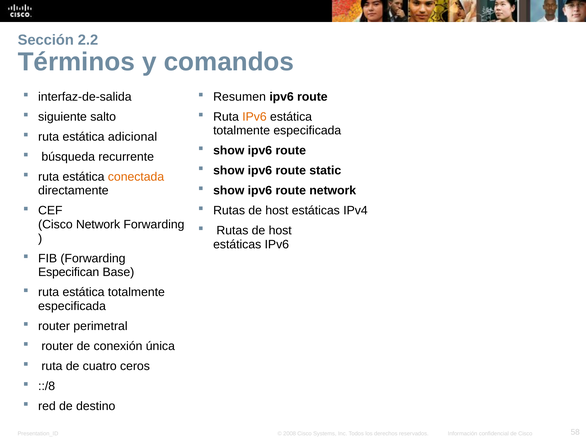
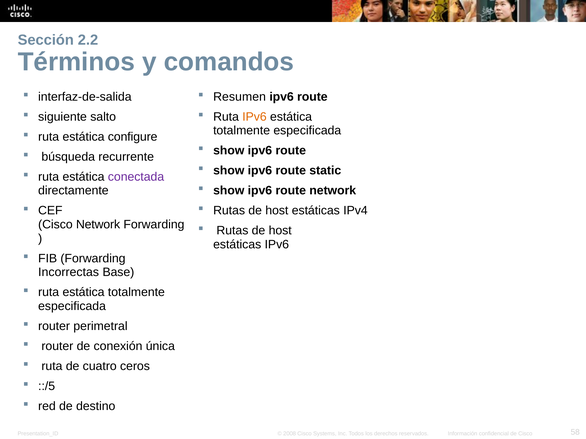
adicional: adicional -> configure
conectada colour: orange -> purple
Especifican: Especifican -> Incorrectas
::/8: ::/8 -> ::/5
